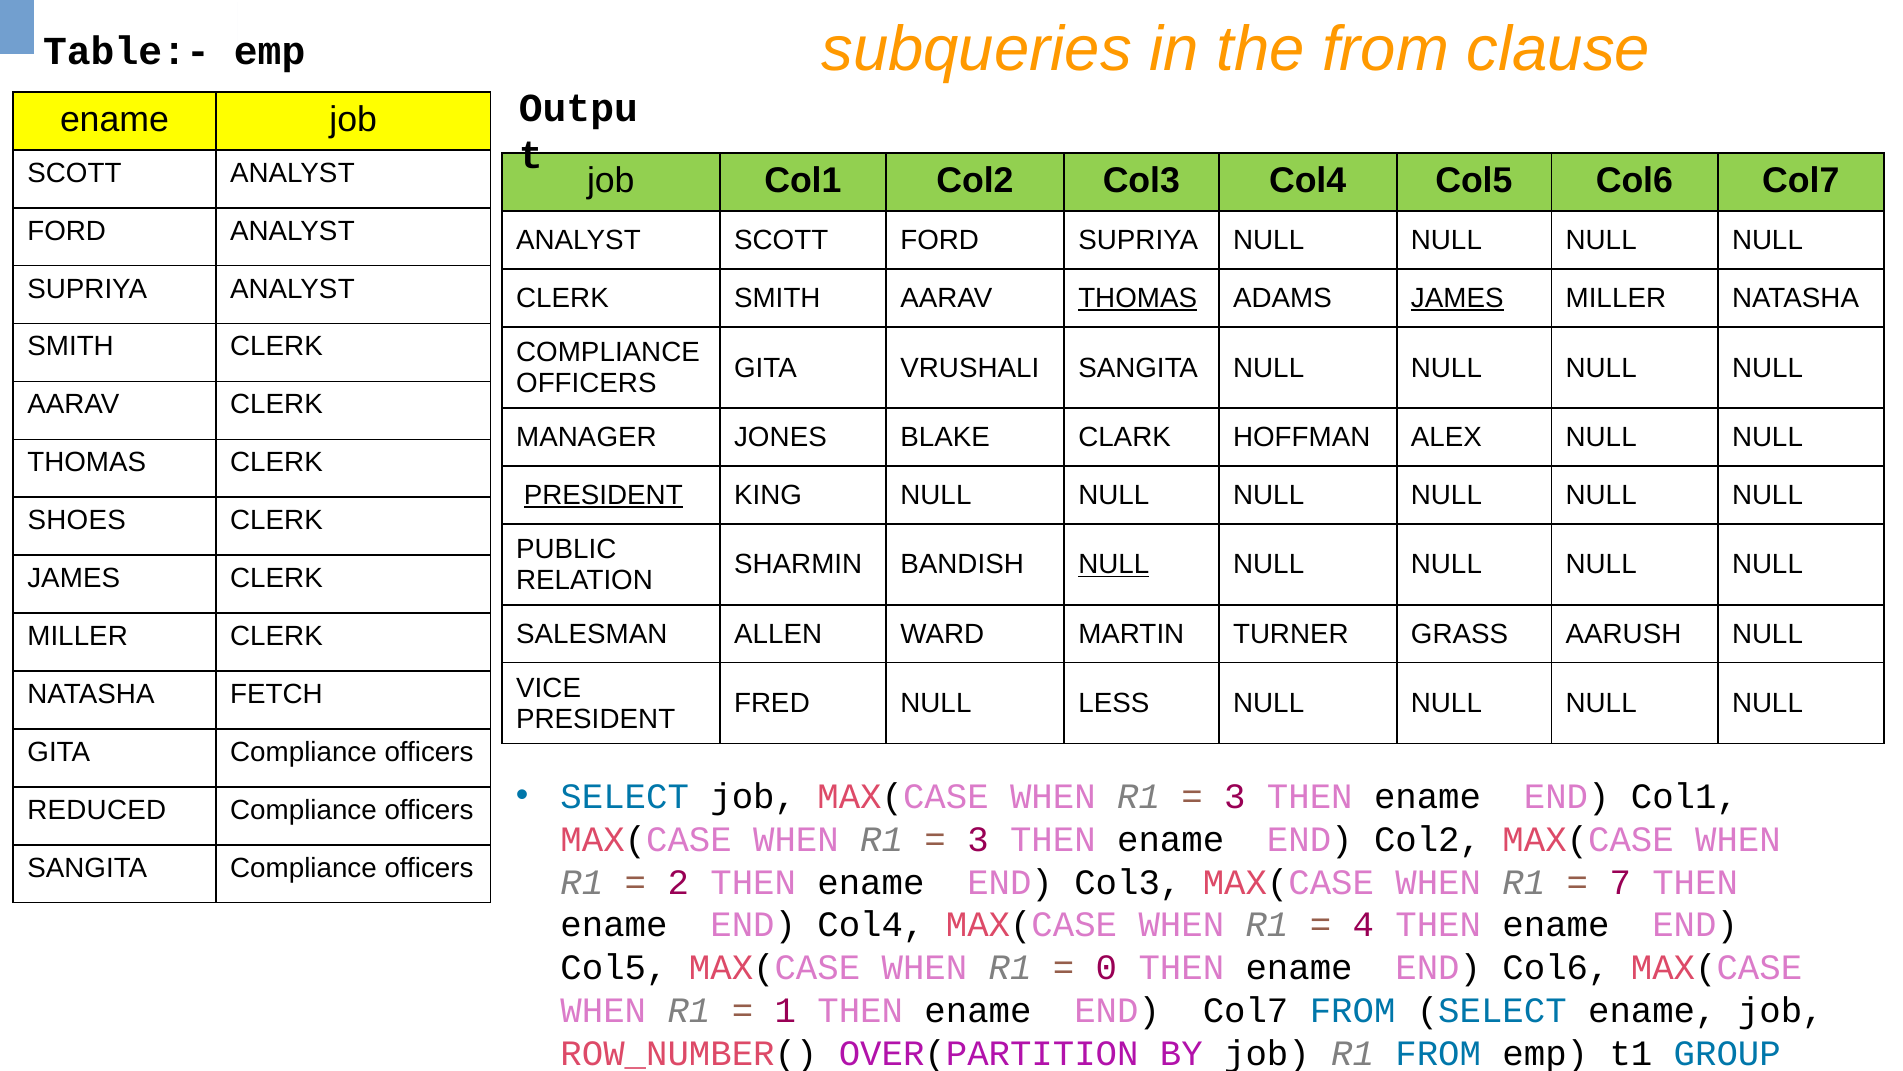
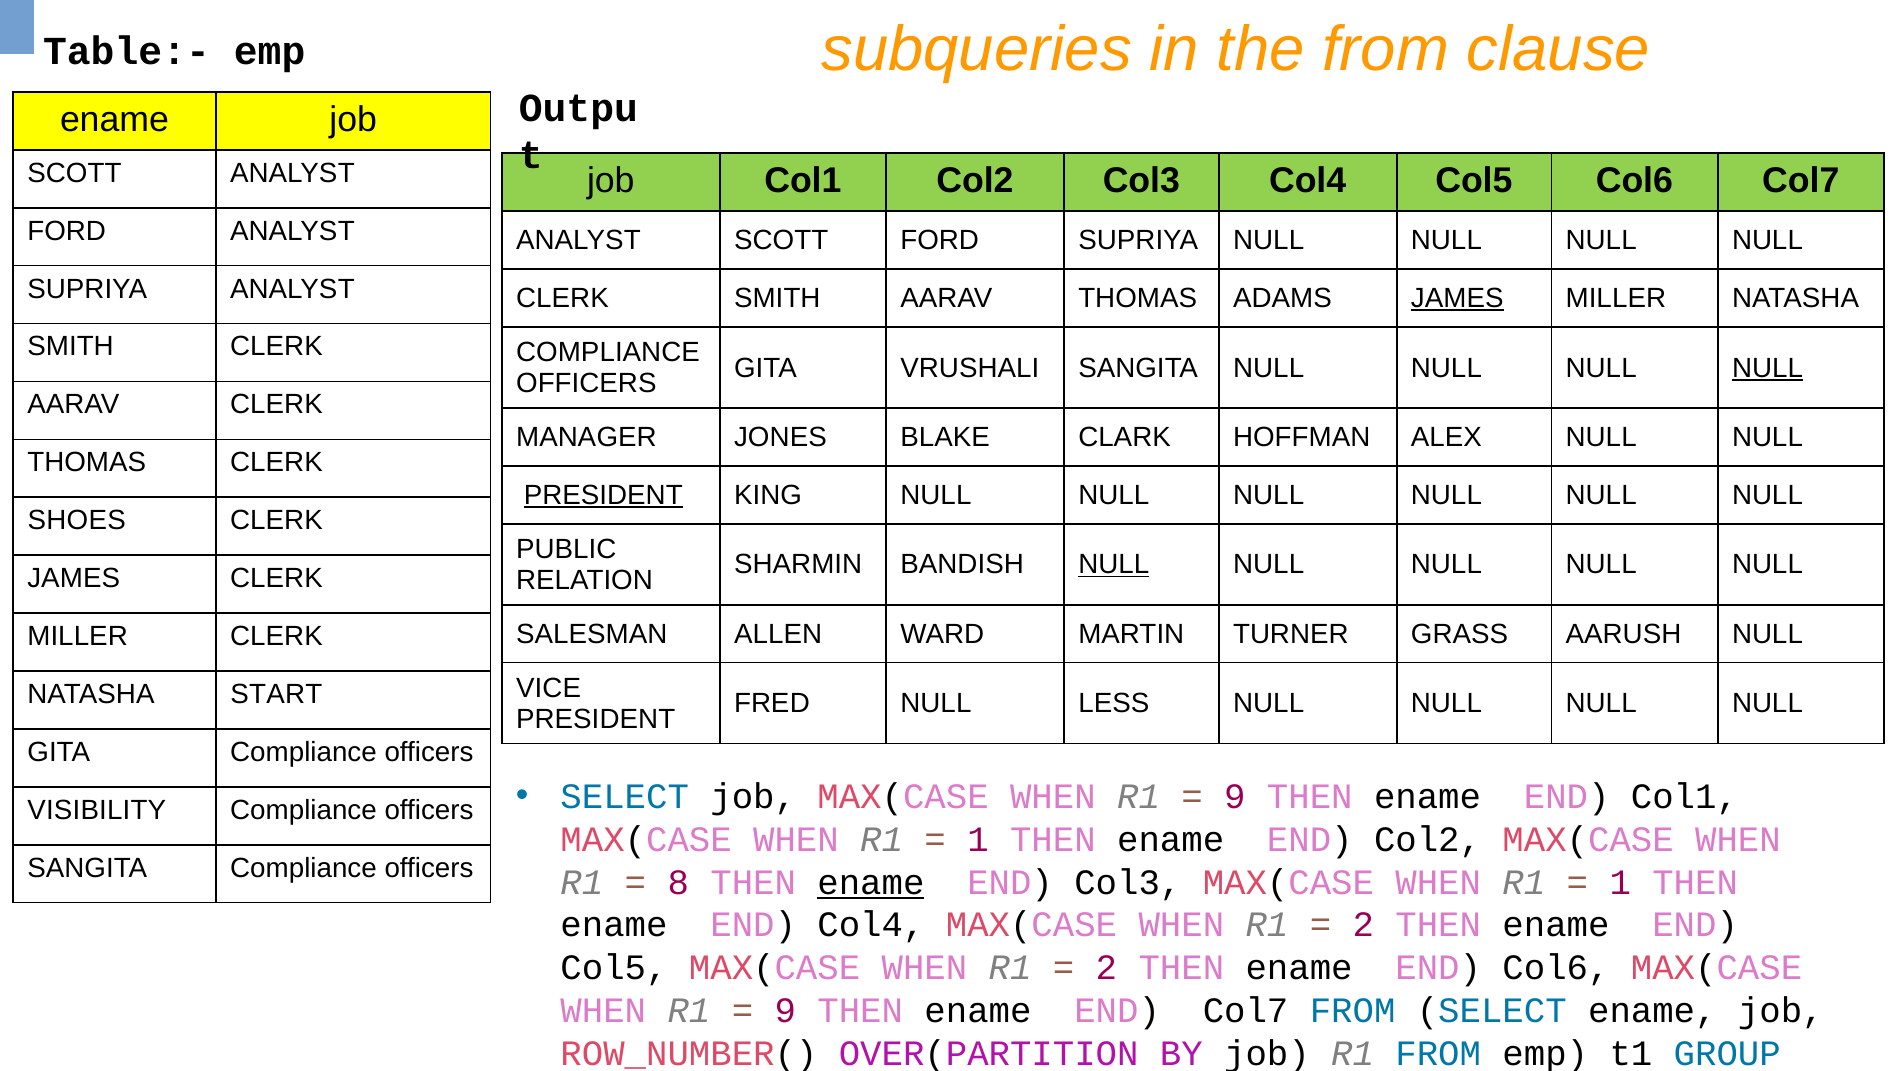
THOMAS at (1138, 298) underline: present -> none
NULL at (1768, 368) underline: none -> present
FETCH: FETCH -> START
3 at (1235, 796): 3 -> 9
REDUCED: REDUCED -> VISIBILITY
3 at (978, 839): 3 -> 1
2: 2 -> 8
ename at (871, 882) underline: none -> present
7 at (1620, 882): 7 -> 1
4 at (1363, 925): 4 -> 2
0 at (1106, 967): 0 -> 2
1 at (785, 1010): 1 -> 9
